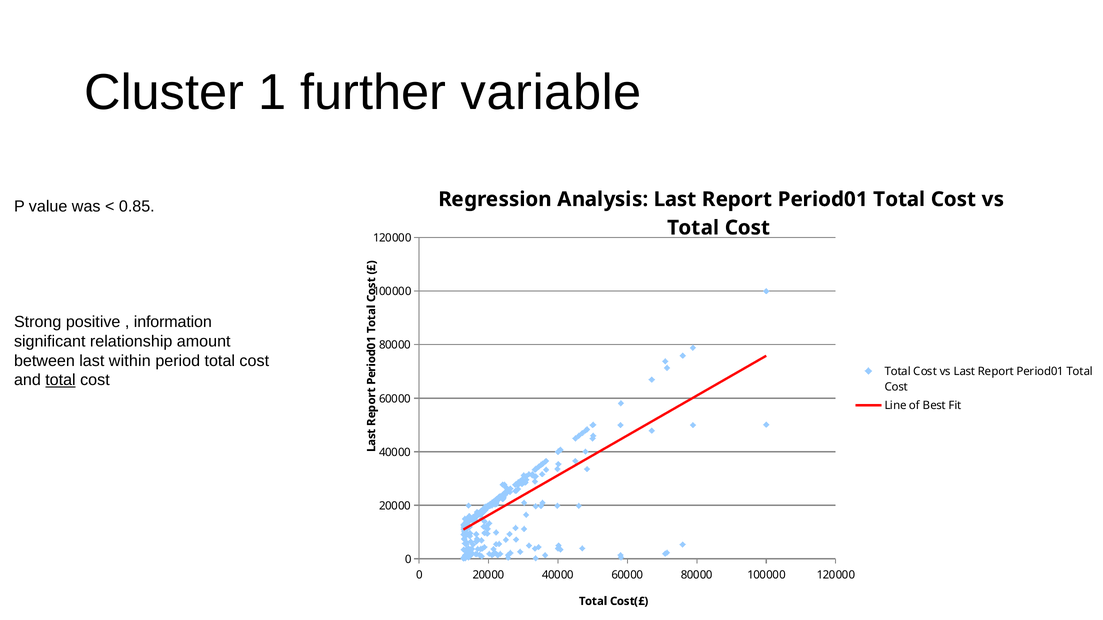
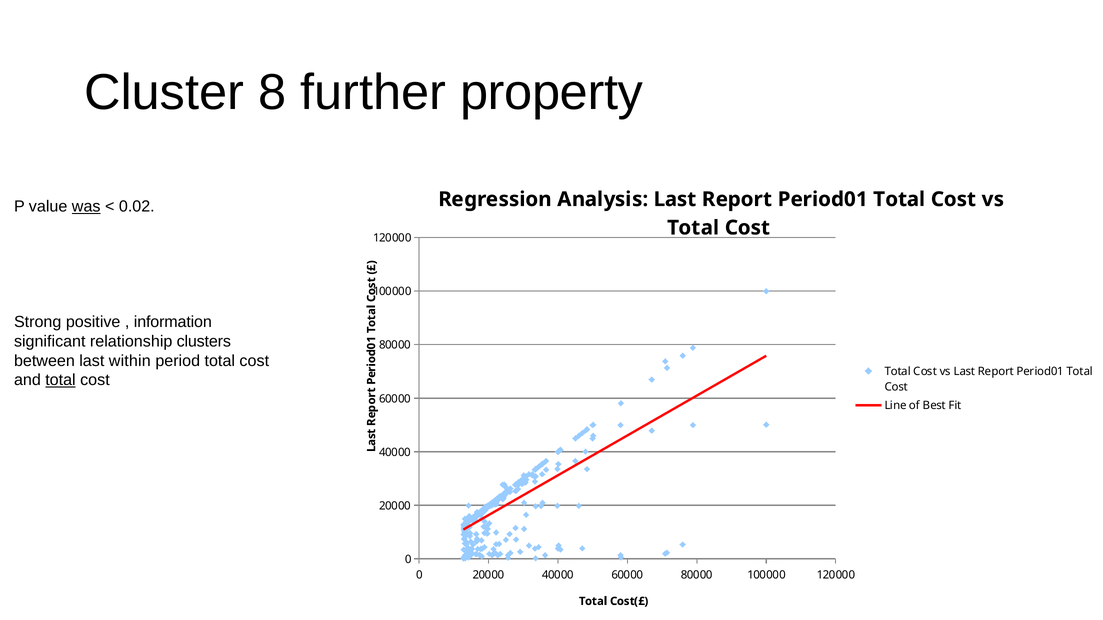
Cluster 1: 1 -> 8
variable: variable -> property
was underline: none -> present
0.85: 0.85 -> 0.02
amount: amount -> clusters
